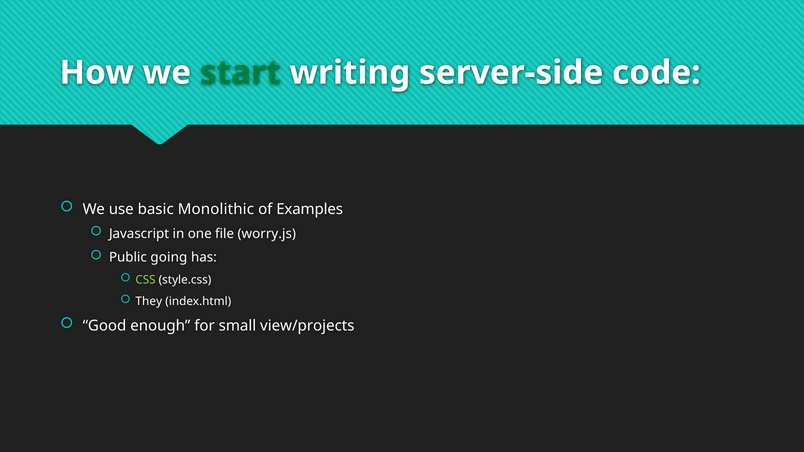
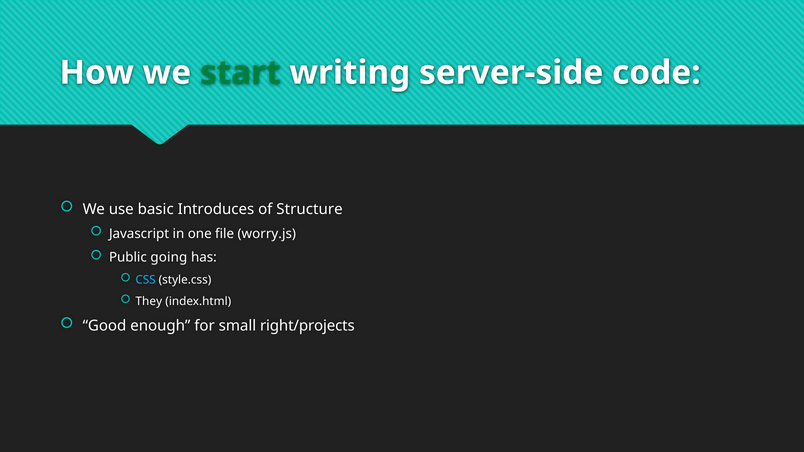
Monolithic: Monolithic -> Introduces
Examples: Examples -> Structure
CSS colour: light green -> light blue
view/projects: view/projects -> right/projects
